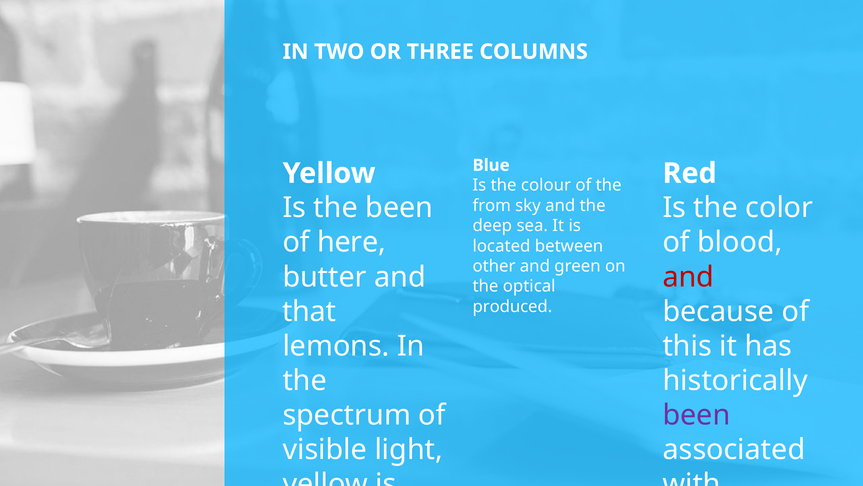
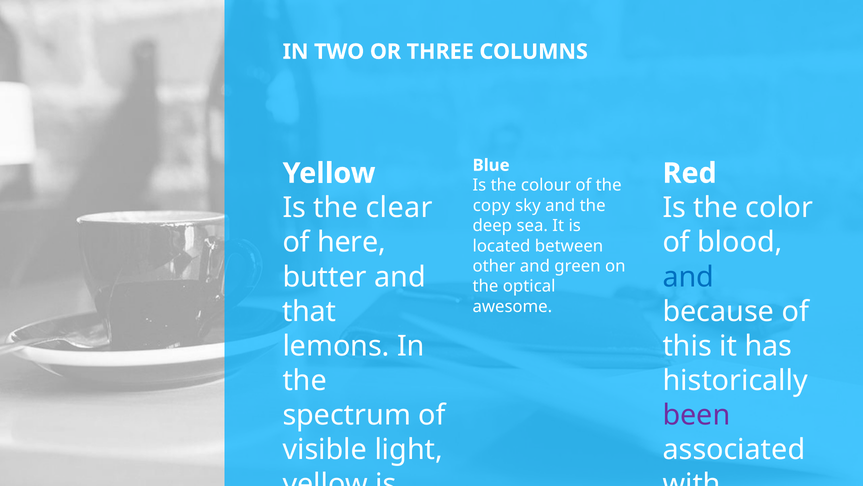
the been: been -> clear
from: from -> copy
and at (688, 277) colour: red -> blue
produced: produced -> awesome
